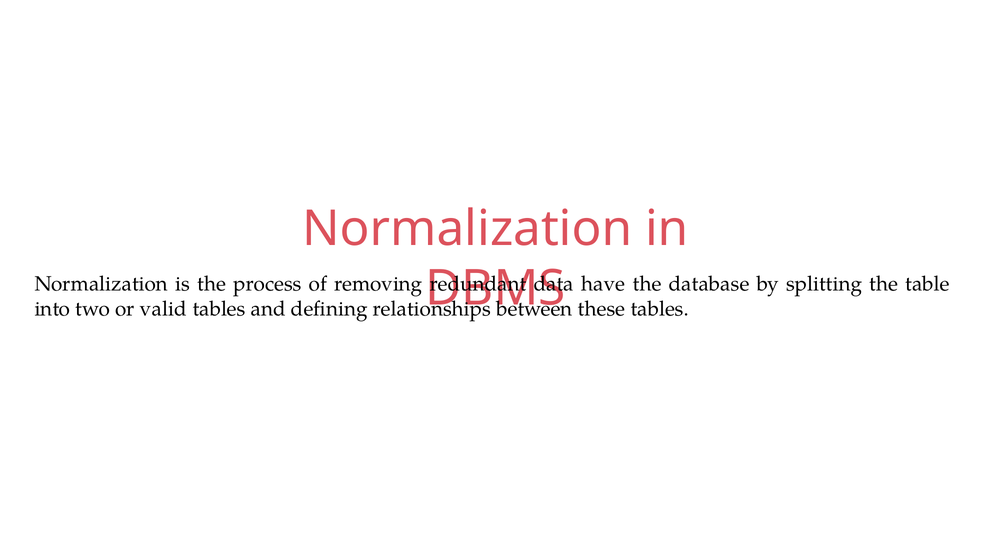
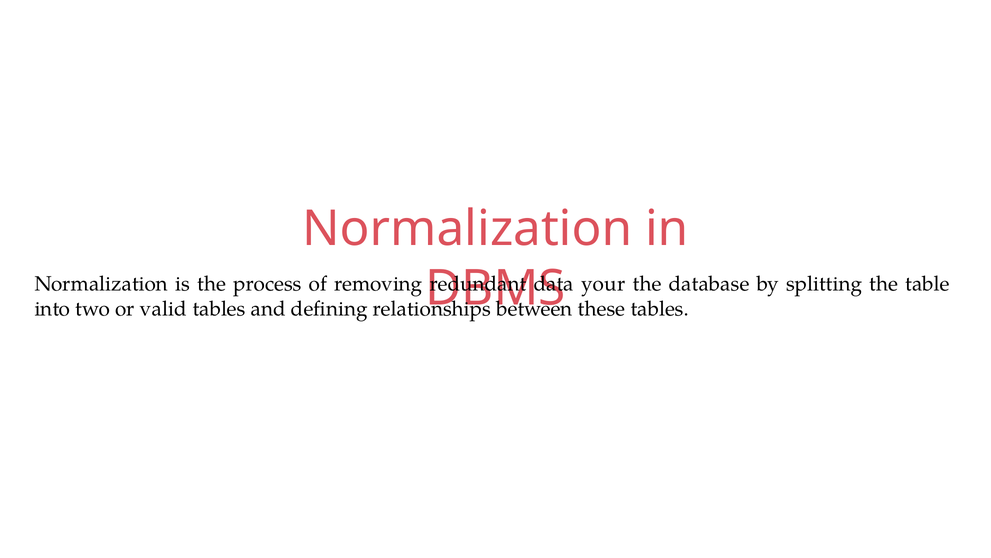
have: have -> your
